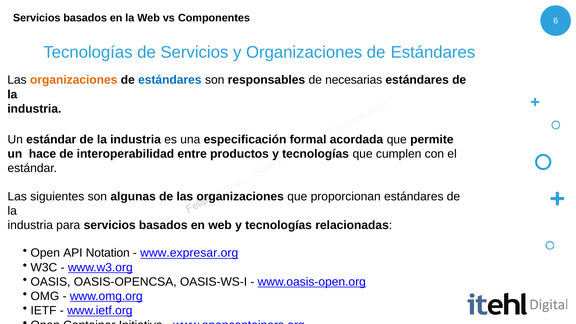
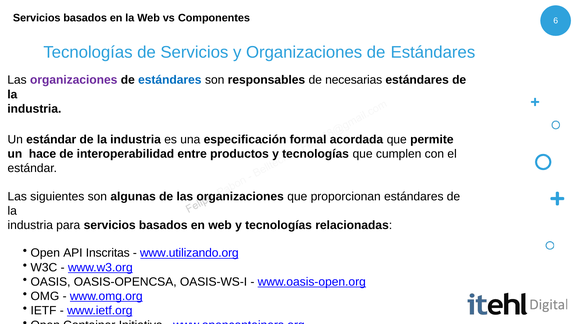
organizaciones at (74, 80) colour: orange -> purple
Notation: Notation -> Inscritas
www.expresar.org: www.expresar.org -> www.utilizando.org
